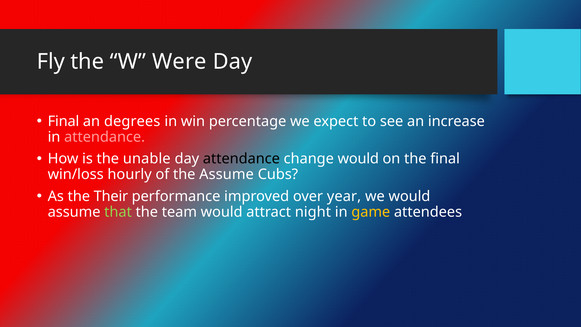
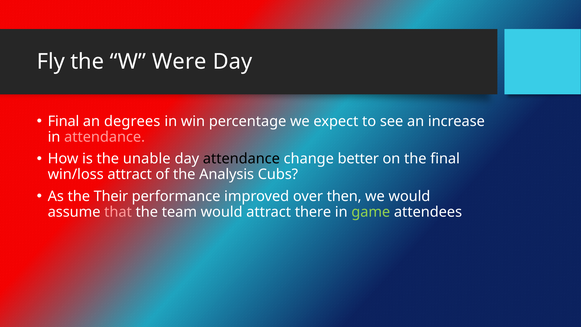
change would: would -> better
win/loss hourly: hourly -> attract
the Assume: Assume -> Analysis
year: year -> then
that colour: light green -> pink
night: night -> there
game colour: yellow -> light green
